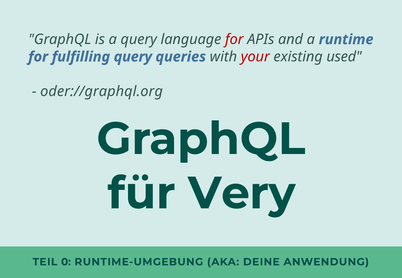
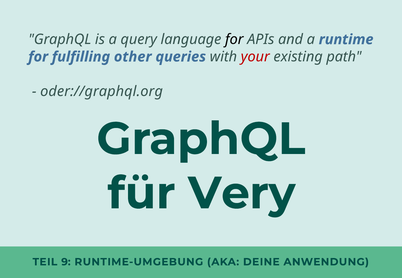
for at (234, 40) colour: red -> black
fulfilling query: query -> other
used: used -> path
0: 0 -> 9
